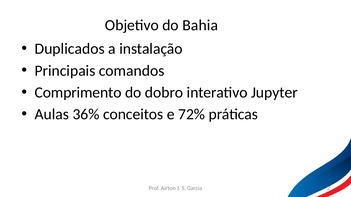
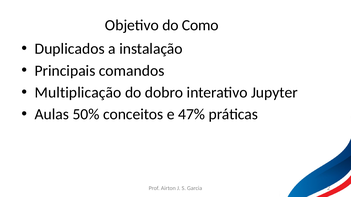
Bahia: Bahia -> Como
Comprimento: Comprimento -> Multiplicação
36%: 36% -> 50%
72%: 72% -> 47%
